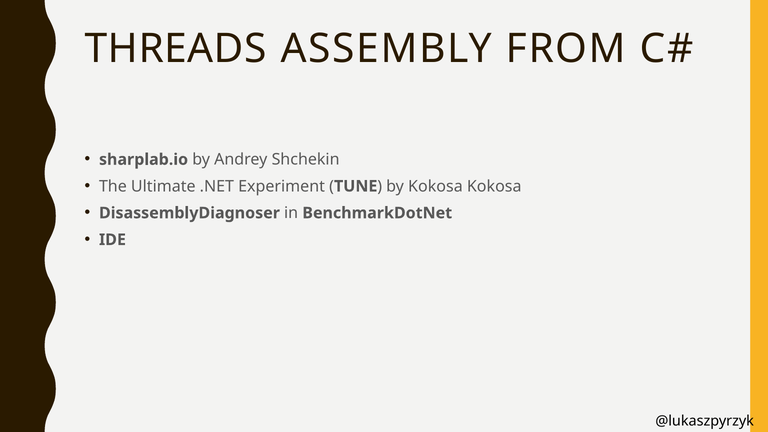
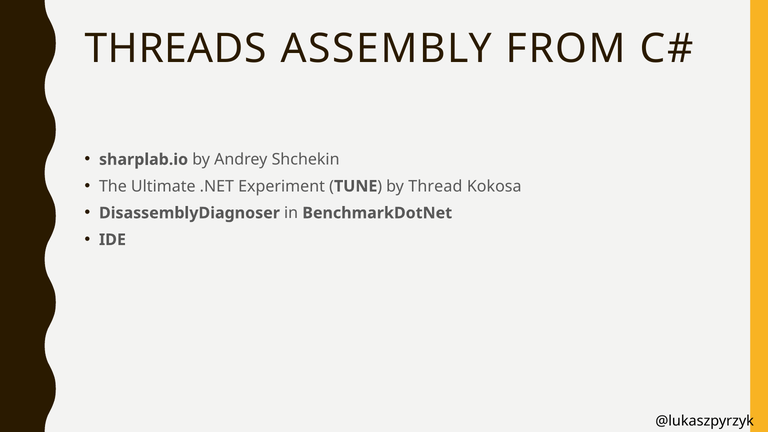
by Kokosa: Kokosa -> Thread
